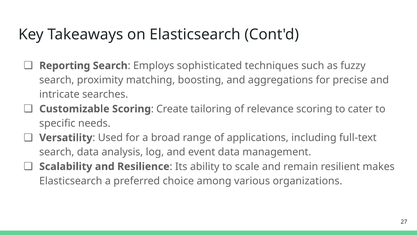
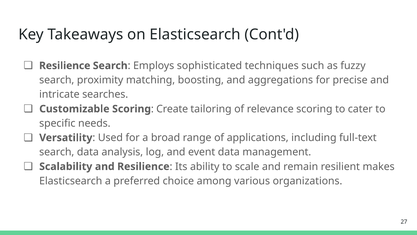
Reporting at (65, 66): Reporting -> Resilience
